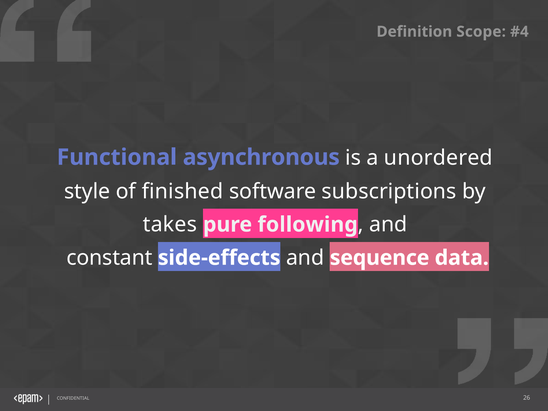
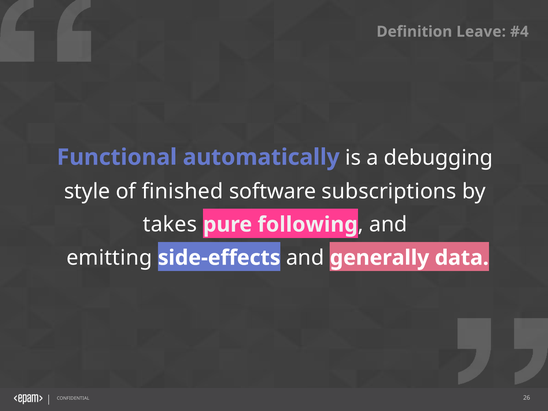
Scope: Scope -> Leave
asynchronous: asynchronous -> automatically
unordered: unordered -> debugging
constant: constant -> emitting
sequence: sequence -> generally
